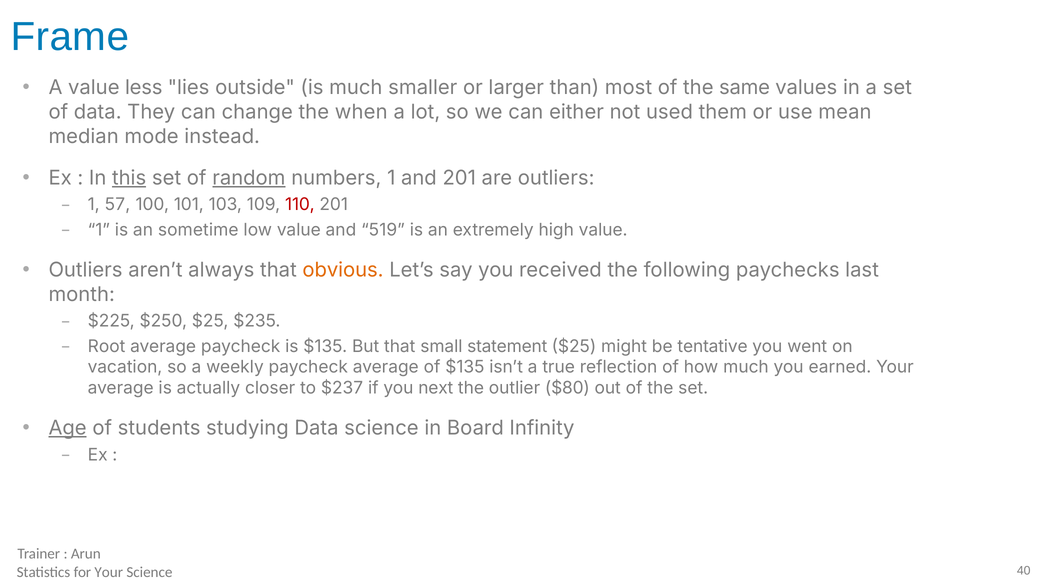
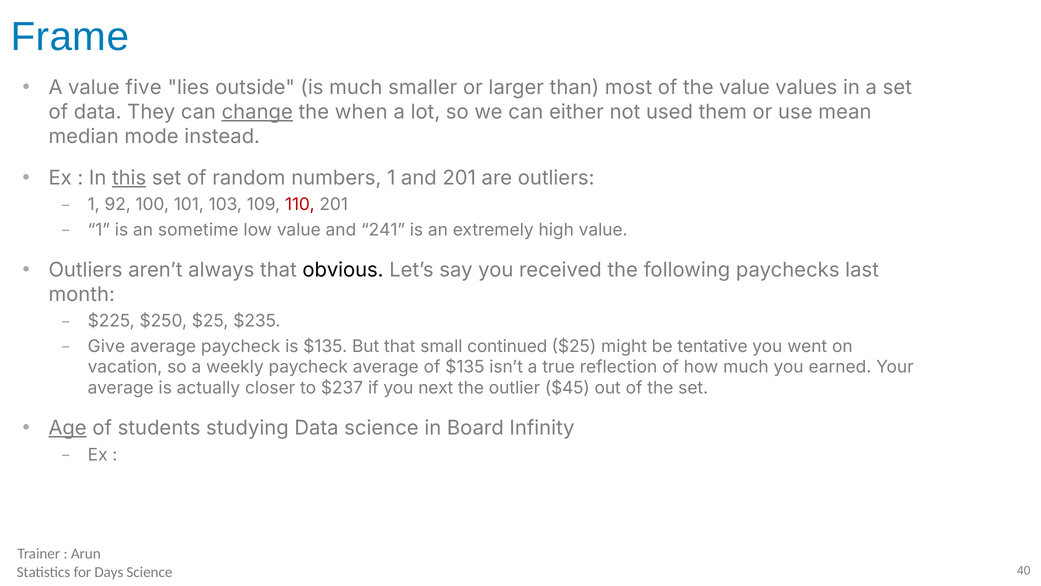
less: less -> five
the same: same -> value
change underline: none -> present
random underline: present -> none
57: 57 -> 92
519: 519 -> 241
obvious colour: orange -> black
Root: Root -> Give
statement: statement -> continued
$80: $80 -> $45
Your at (109, 572): Your -> Days
